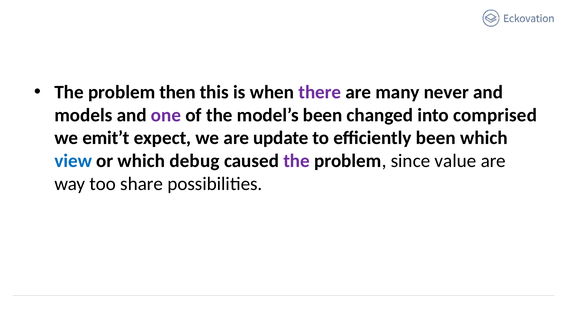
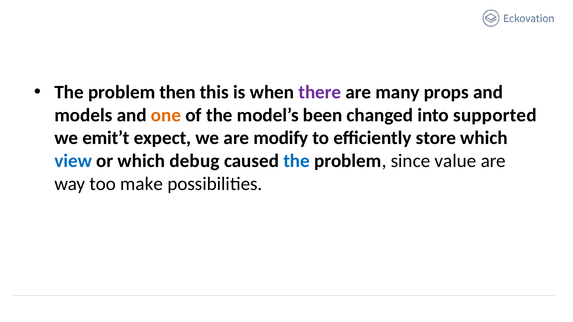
never: never -> props
one colour: purple -> orange
comprised: comprised -> supported
update: update -> modify
efficiently been: been -> store
the at (297, 161) colour: purple -> blue
share: share -> make
